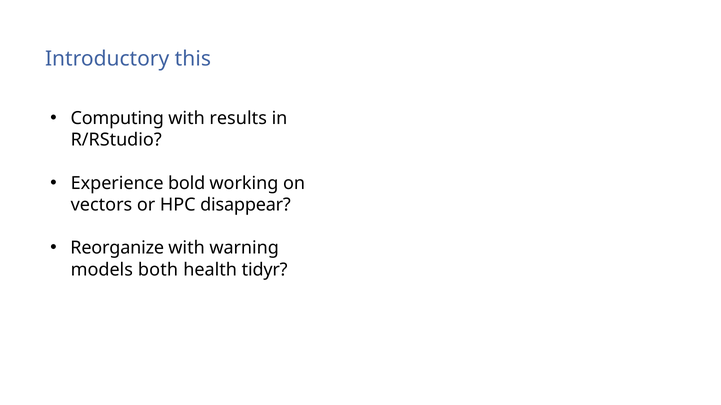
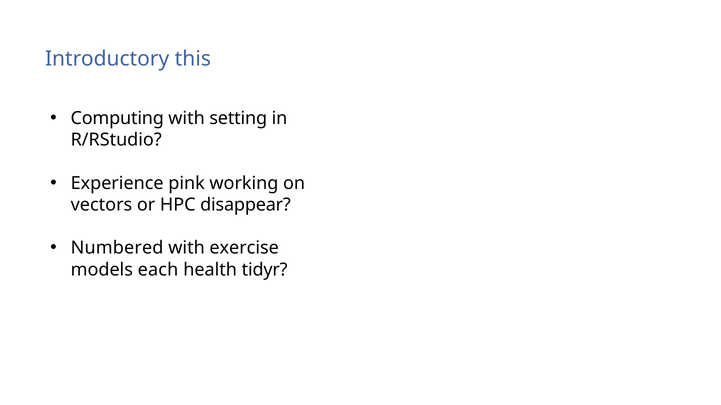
results: results -> setting
bold: bold -> pink
Reorganize: Reorganize -> Numbered
warning: warning -> exercise
both: both -> each
